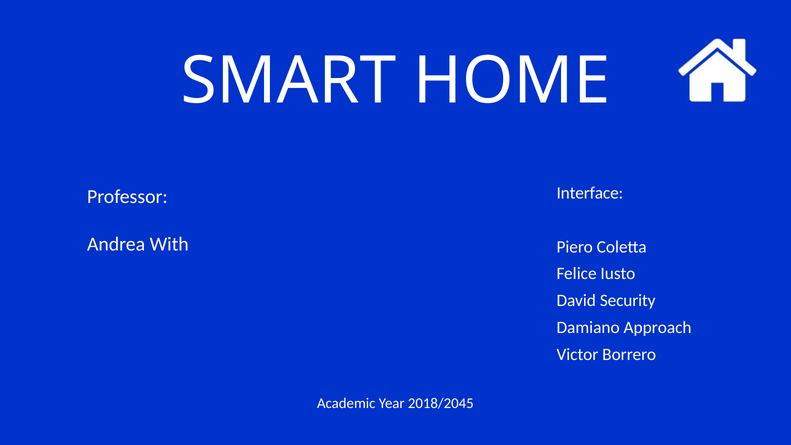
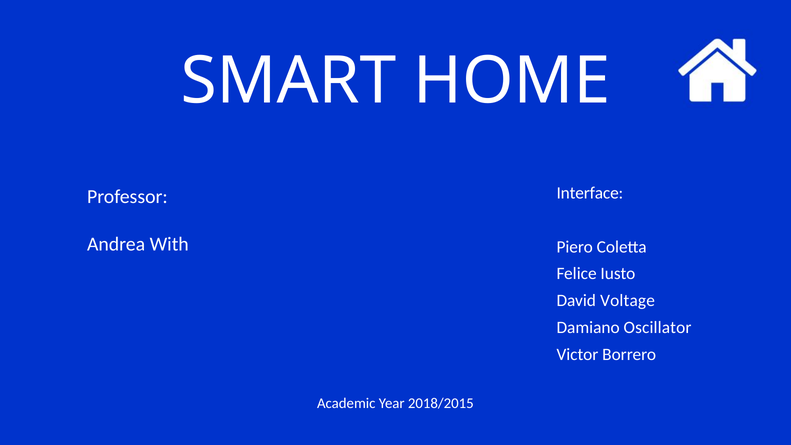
Security: Security -> Voltage
Approach: Approach -> Oscillator
2018/2045: 2018/2045 -> 2018/2015
